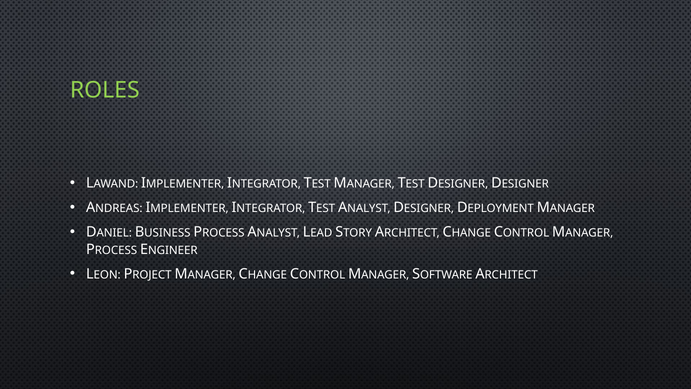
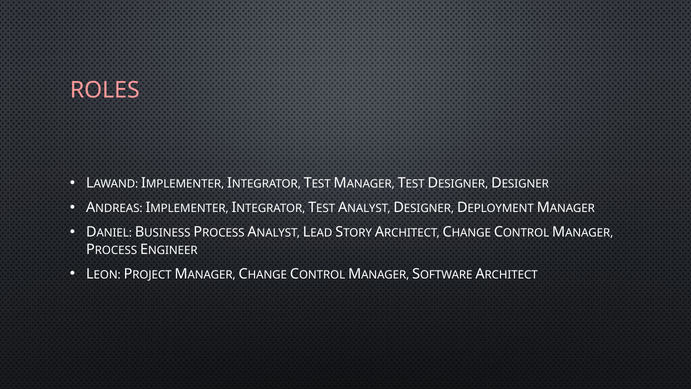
ROLES colour: light green -> pink
